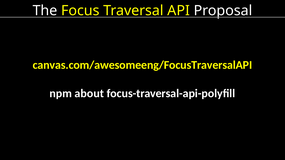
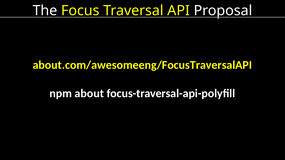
canvas.com/awesomeeng/FocusTraversalAPI: canvas.com/awesomeeng/FocusTraversalAPI -> about.com/awesomeeng/FocusTraversalAPI
